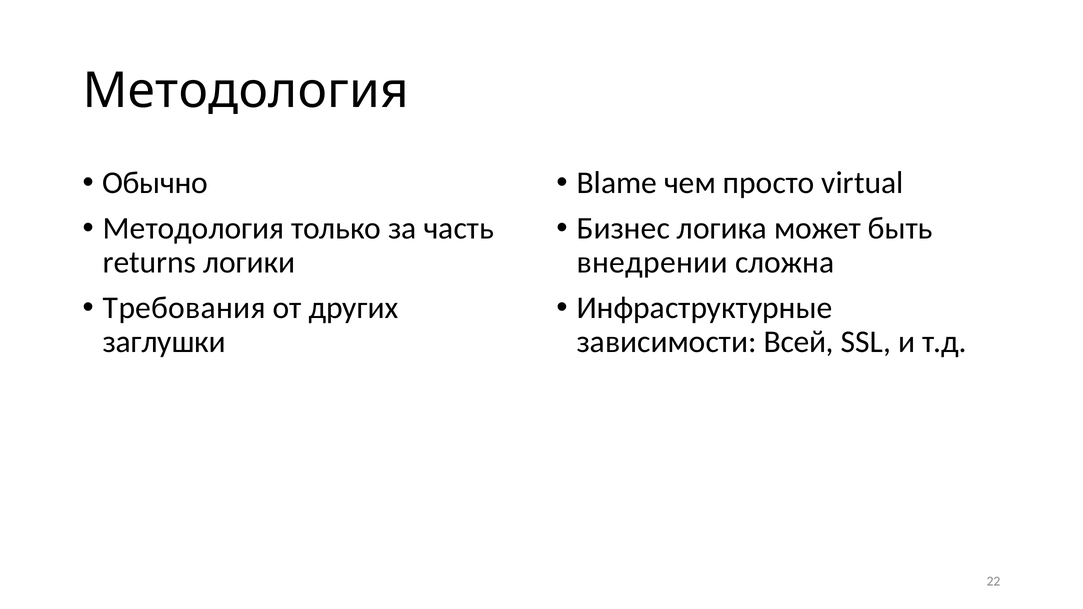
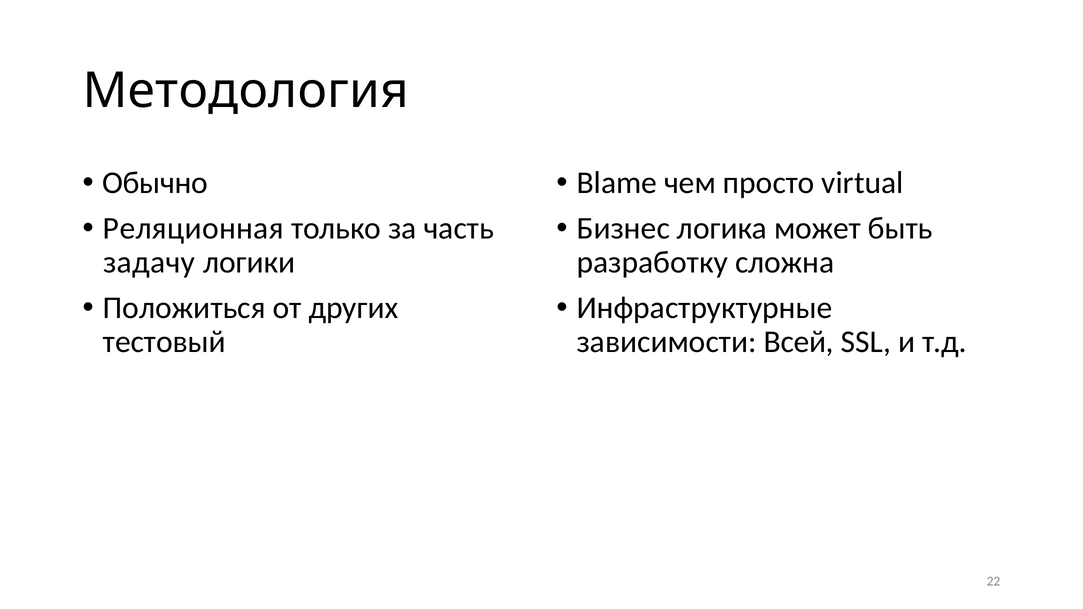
Методология at (194, 229): Методология -> Реляционная
returns: returns -> задачу
внедрении: внедрении -> разработку
Требования: Требования -> Положиться
заглушки: заглушки -> тестовый
